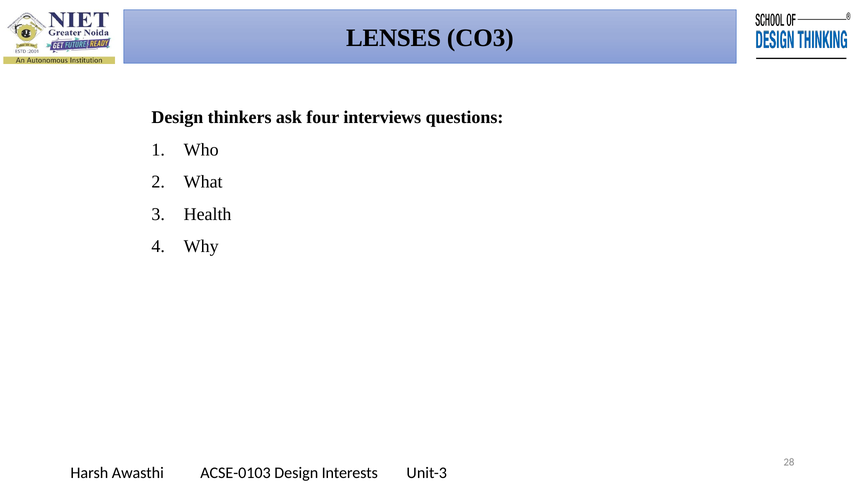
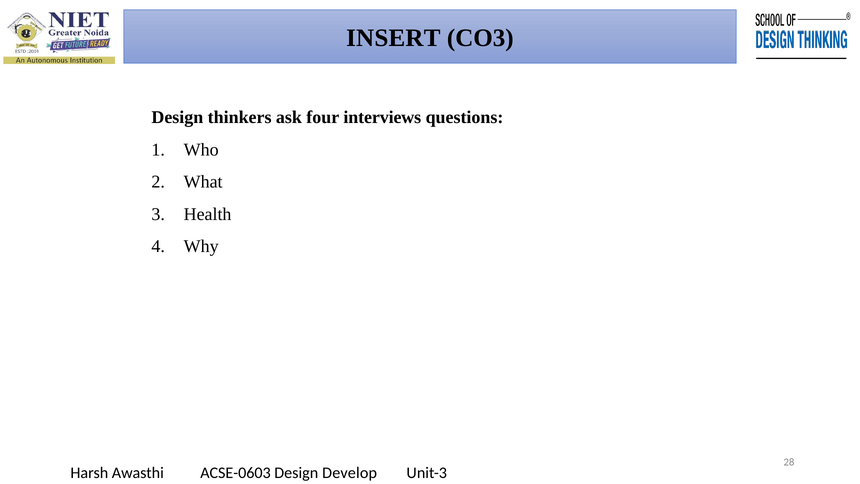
LENSES: LENSES -> INSERT
ACSE-0103: ACSE-0103 -> ACSE-0603
Interests: Interests -> Develop
